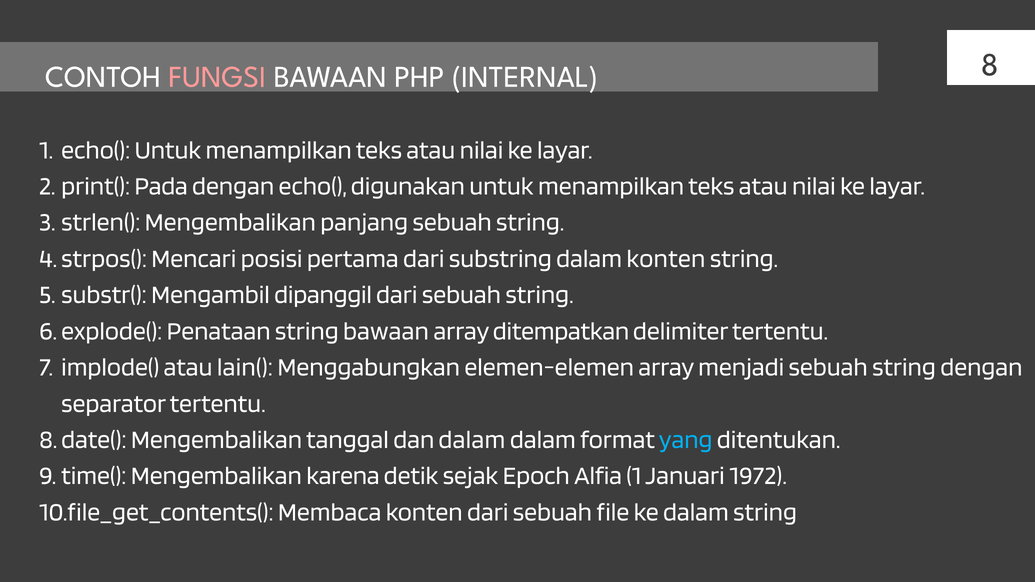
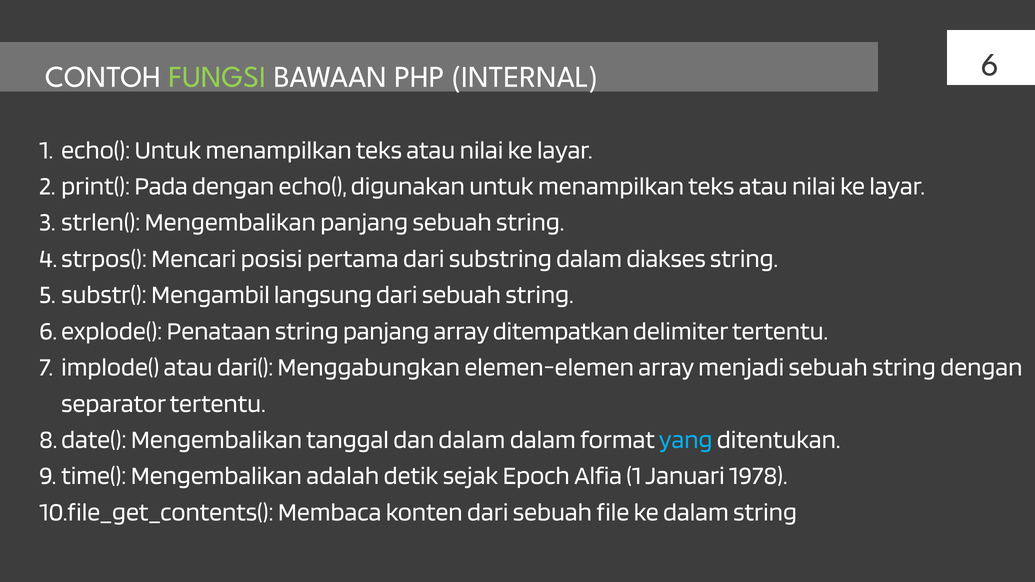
FUNGSI colour: pink -> light green
8: 8 -> 6
dalam konten: konten -> diakses
dipanggil: dipanggil -> langsung
string bawaan: bawaan -> panjang
lain(: lain( -> dari(
karena: karena -> adalah
1972: 1972 -> 1978
